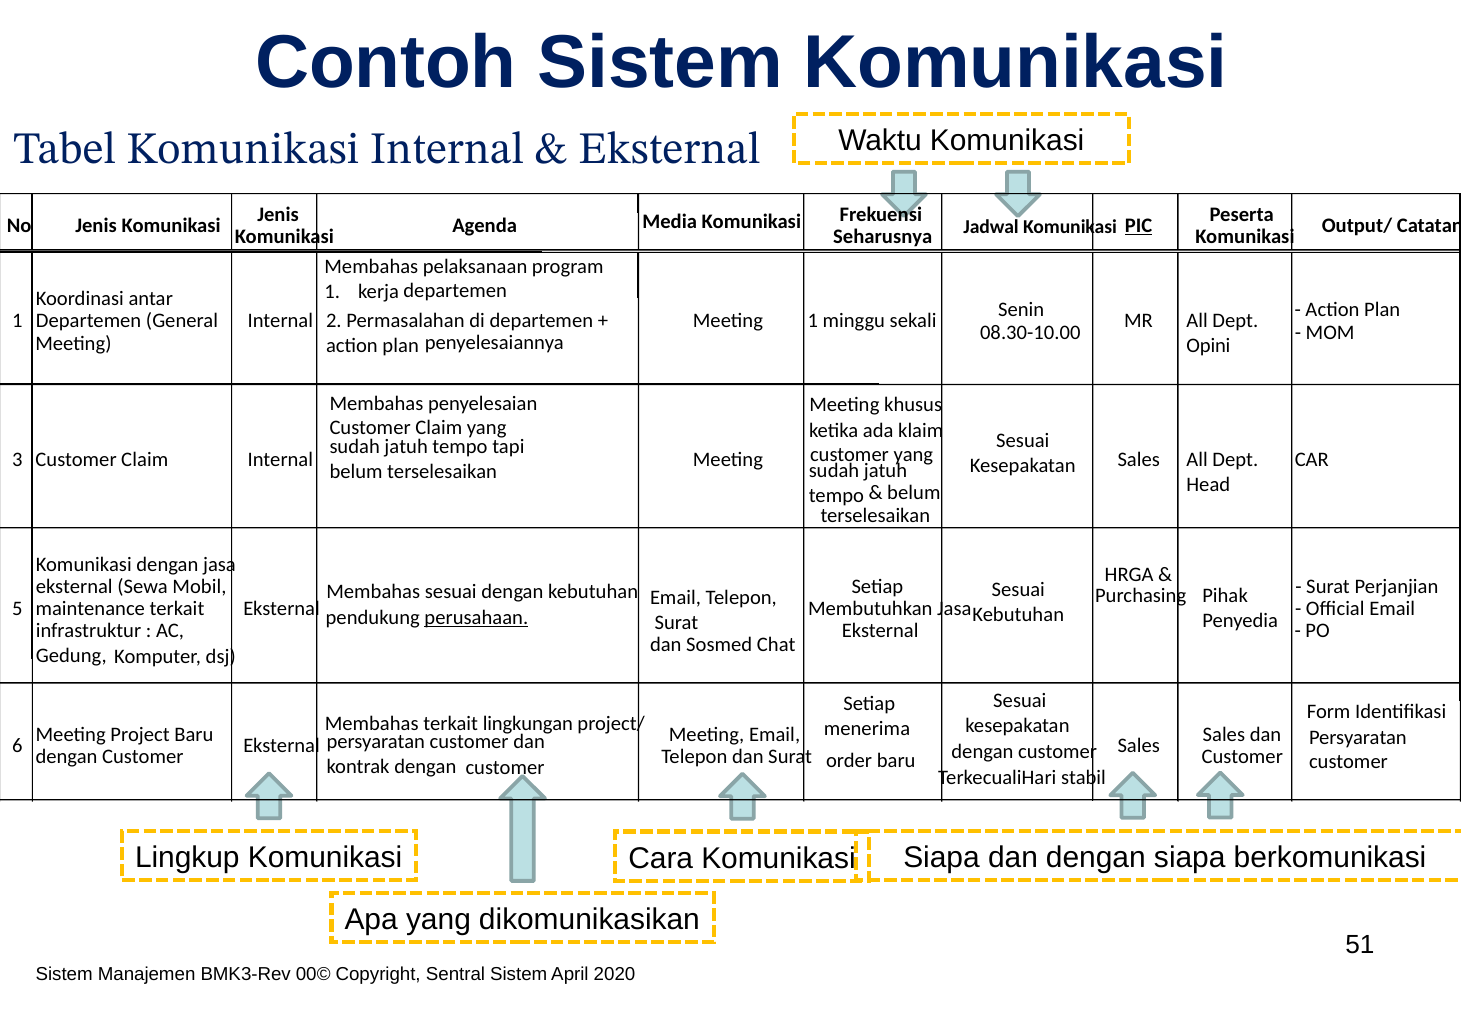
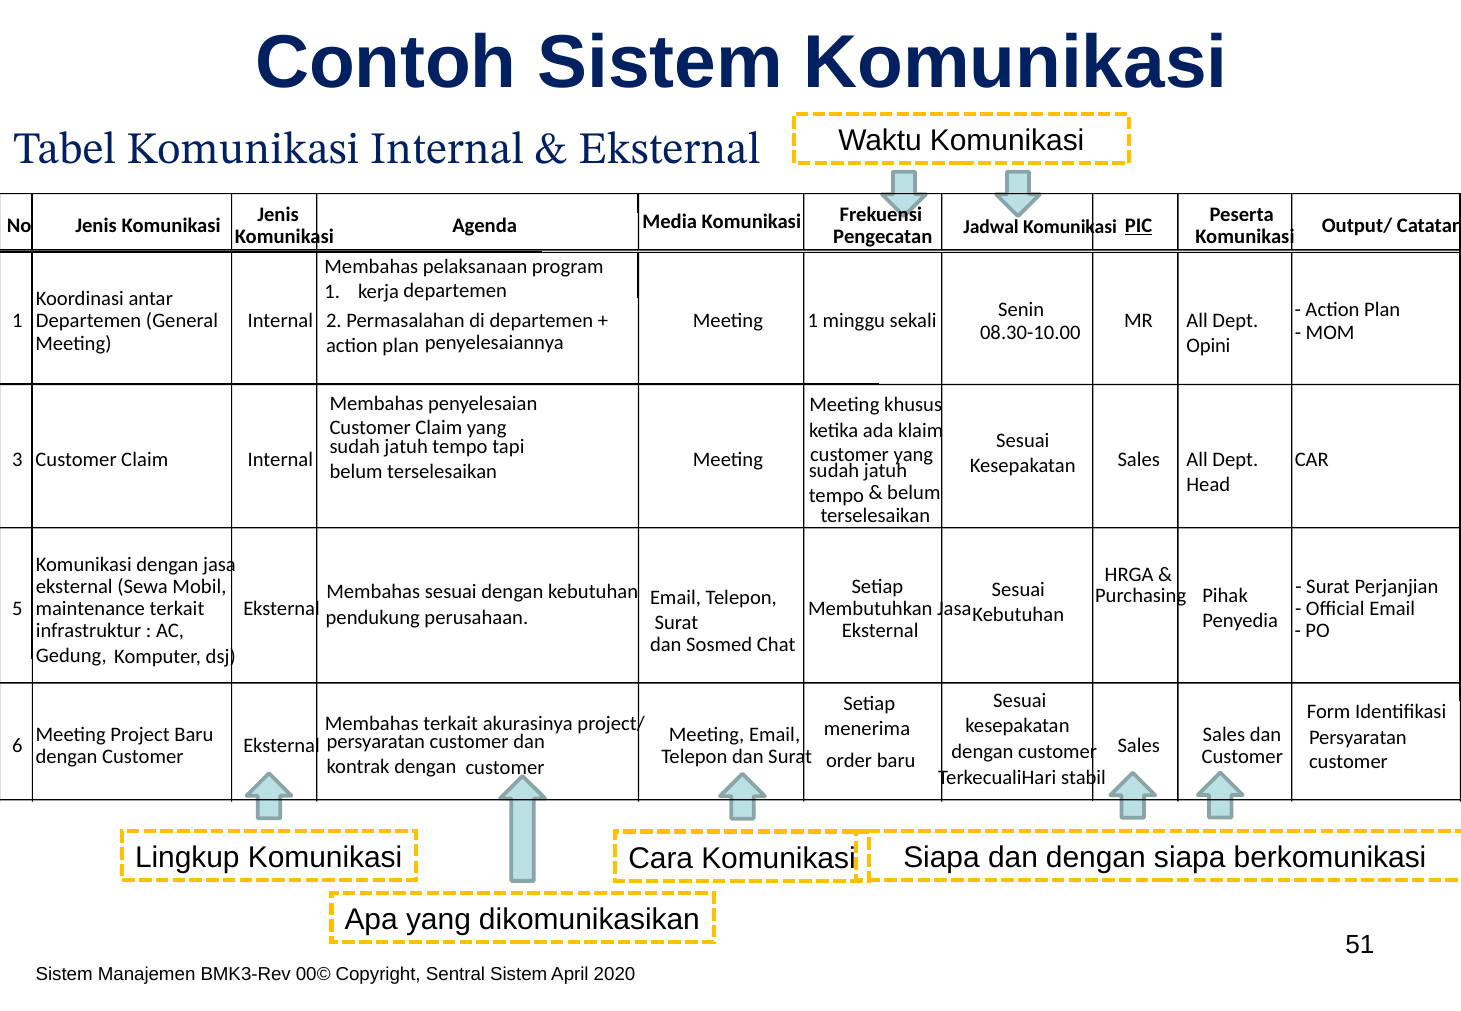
Seharusnya: Seharusnya -> Pengecatan
perusahaan underline: present -> none
lingkungan: lingkungan -> akurasinya
